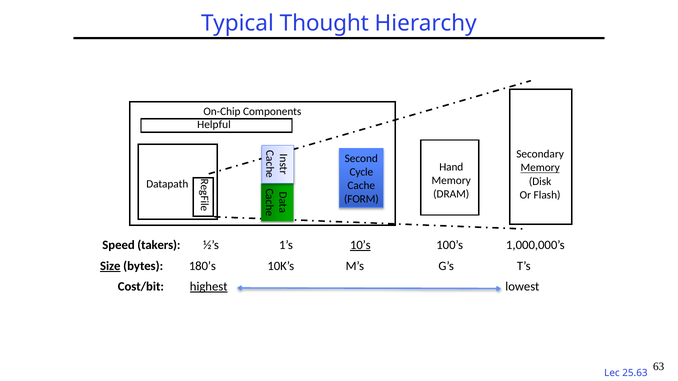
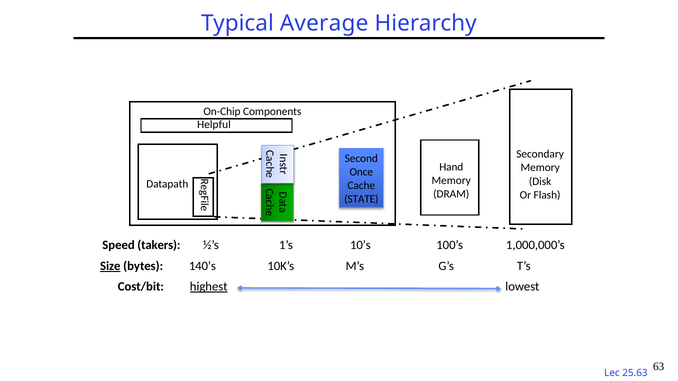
Thought: Thought -> Average
Memory at (540, 168) underline: present -> none
Cycle: Cycle -> Once
FORM: FORM -> STATE
10’s underline: present -> none
180’s: 180’s -> 140’s
